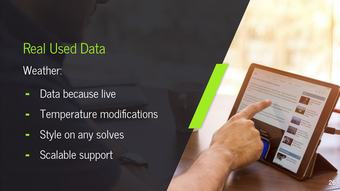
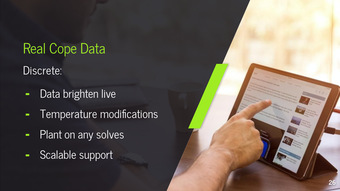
Used: Used -> Cope
Weather: Weather -> Discrete
because: because -> brighten
Style: Style -> Plant
